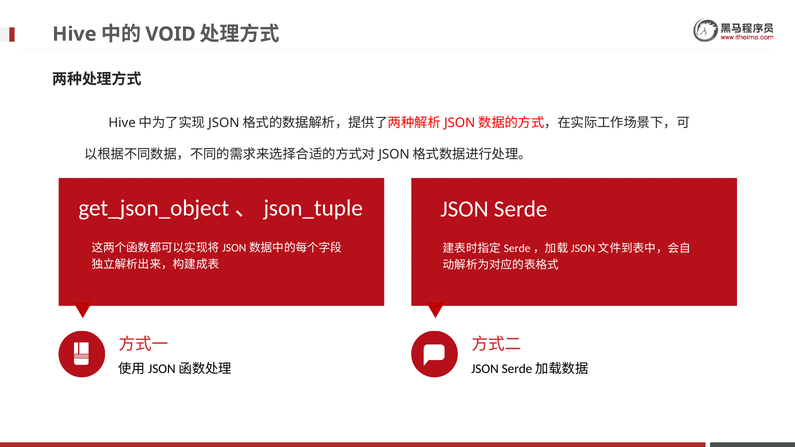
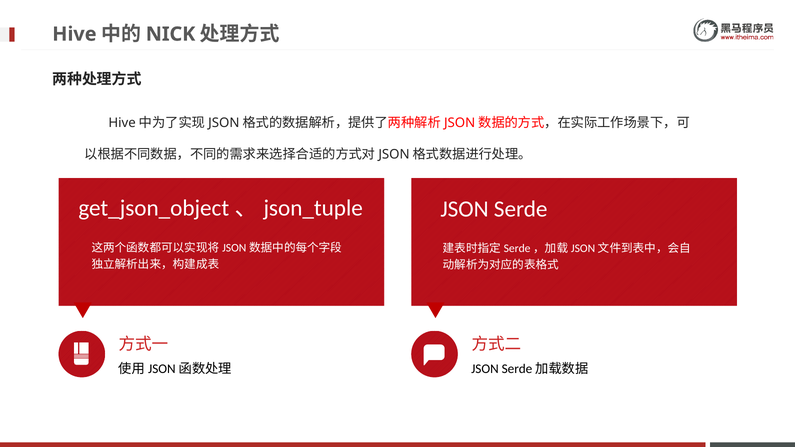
VOID: VOID -> NICK
